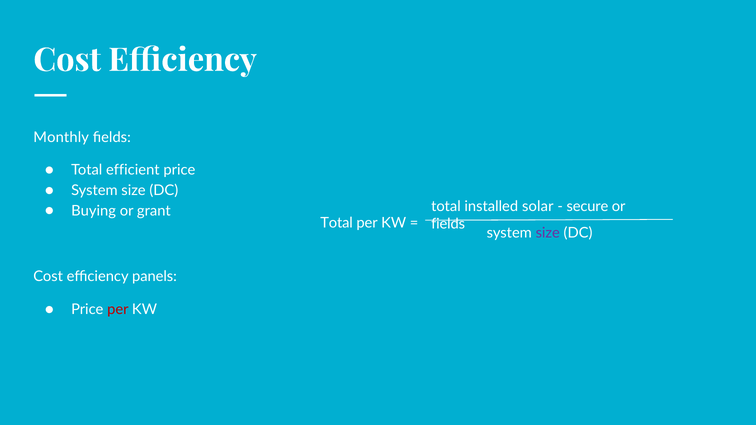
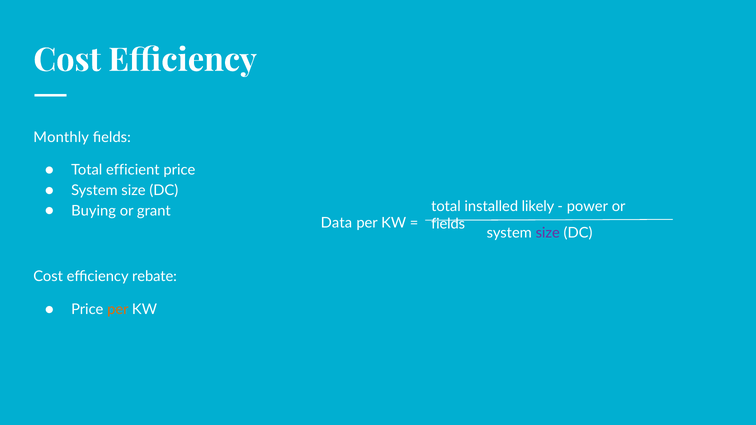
solar: solar -> likely
secure: secure -> power
Total at (337, 223): Total -> Data
panels: panels -> rebate
per at (118, 310) colour: red -> orange
